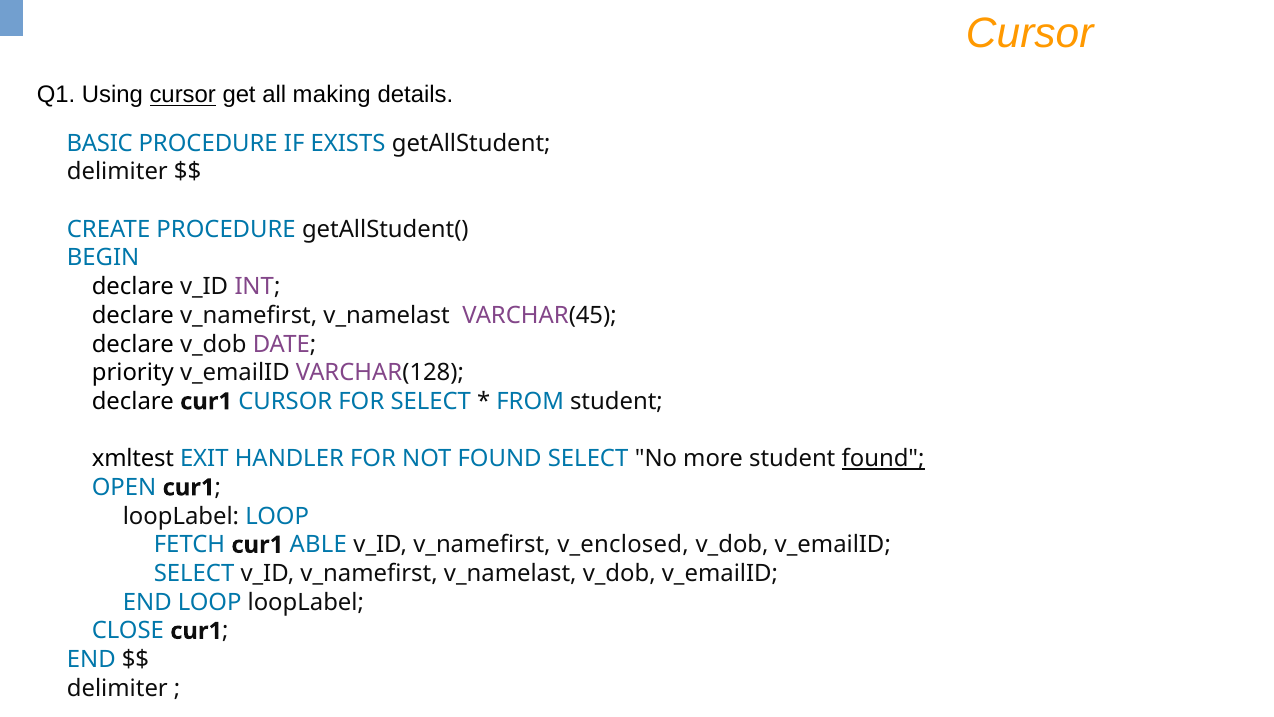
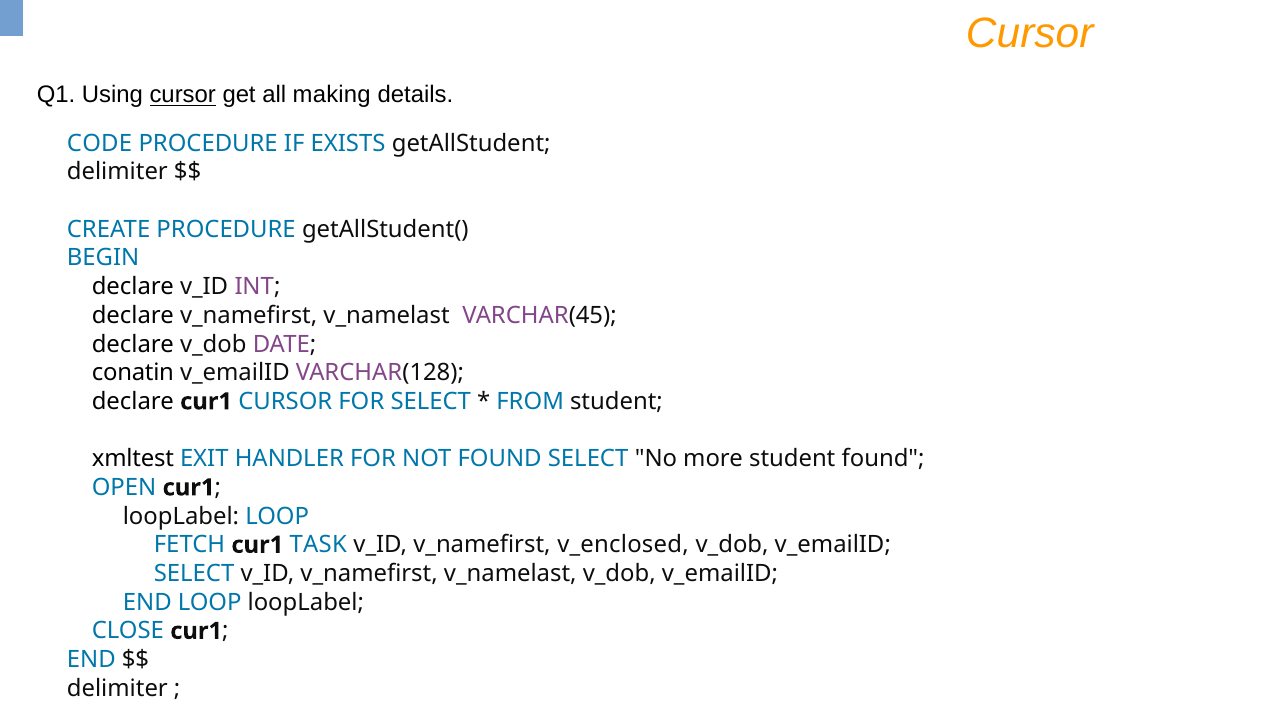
BASIC: BASIC -> CODE
priority: priority -> conatin
found at (883, 459) underline: present -> none
ABLE: ABLE -> TASK
